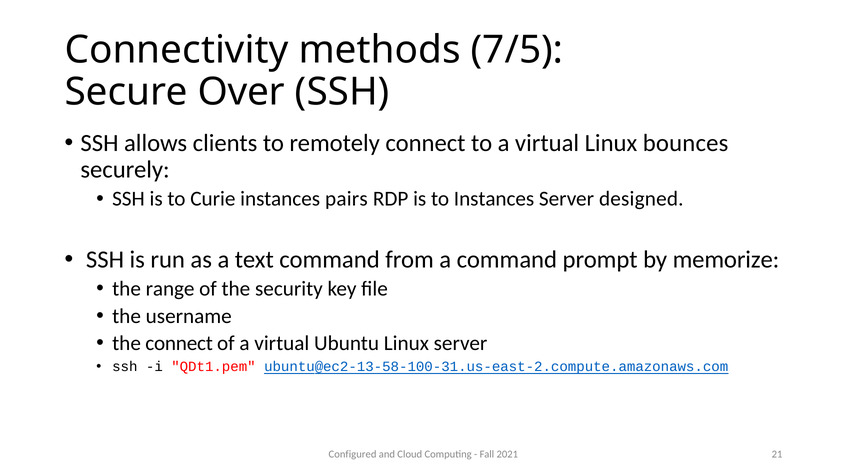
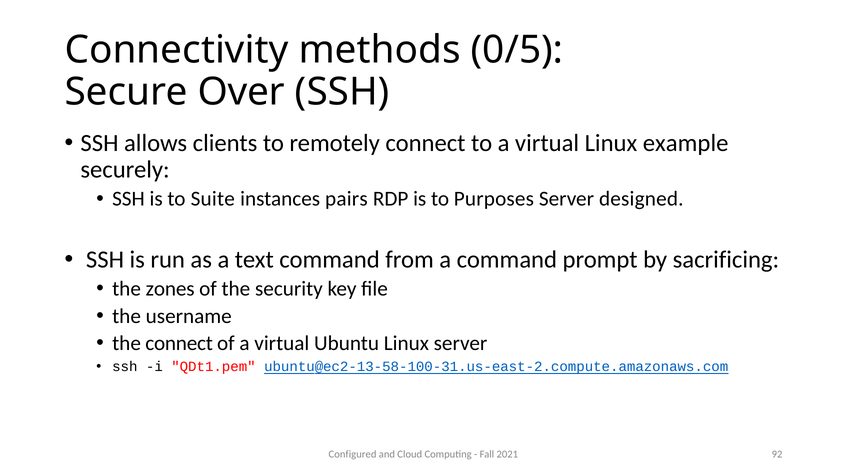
7/5: 7/5 -> 0/5
bounces: bounces -> example
Curie: Curie -> Suite
to Instances: Instances -> Purposes
memorize: memorize -> sacrificing
range: range -> zones
21: 21 -> 92
